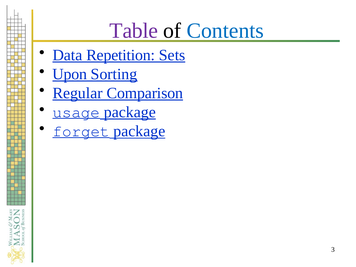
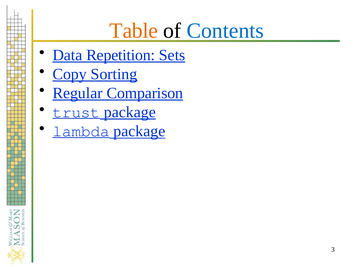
Table colour: purple -> orange
Upon: Upon -> Copy
usage: usage -> trust
forget: forget -> lambda
